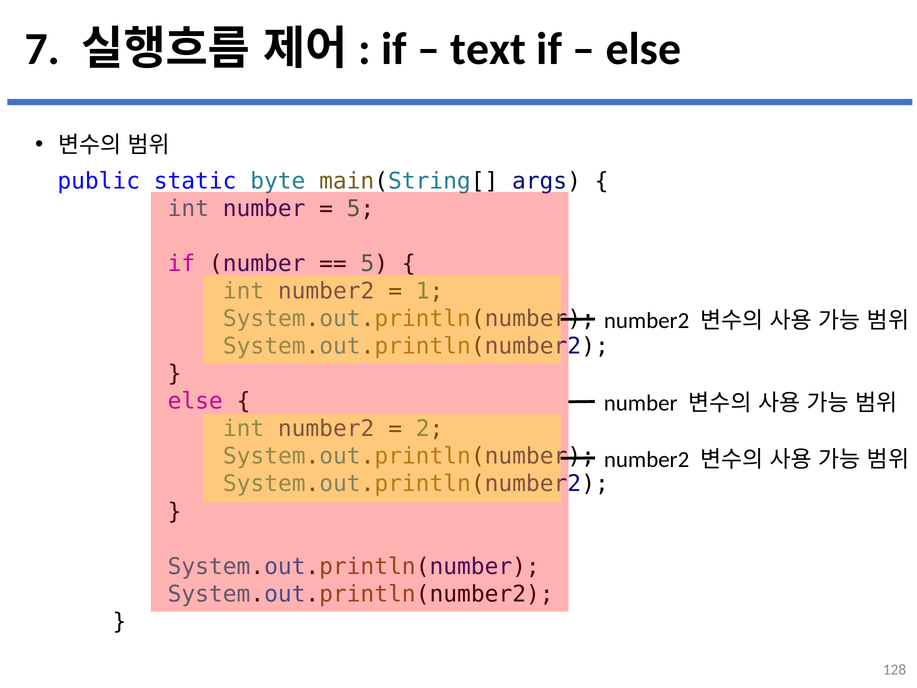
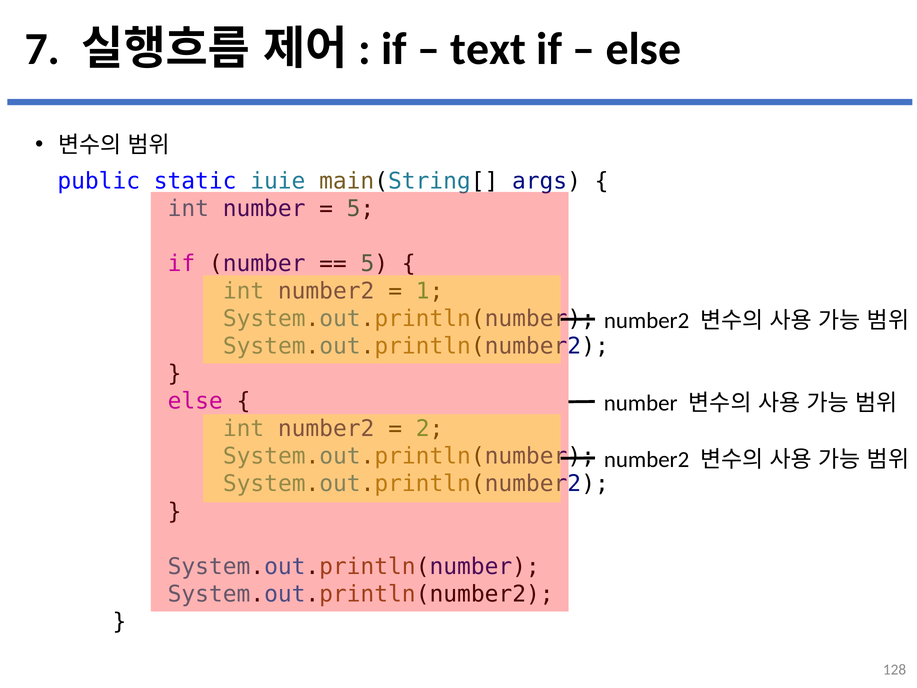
byte: byte -> iuie
